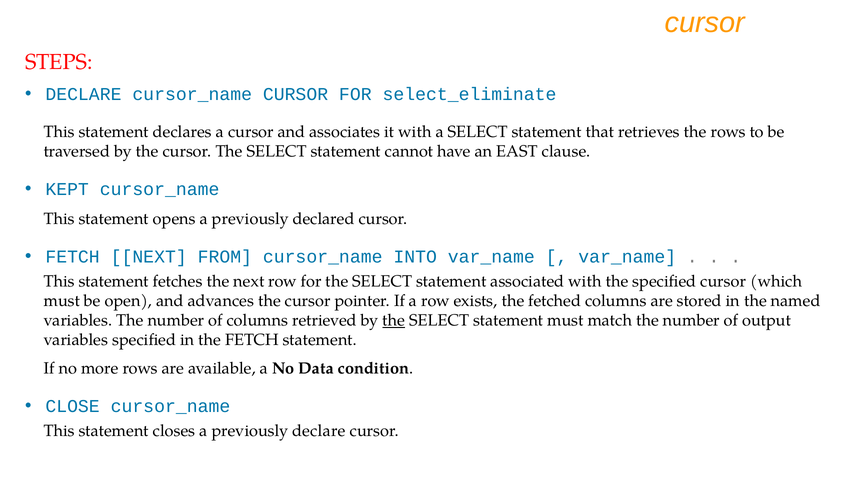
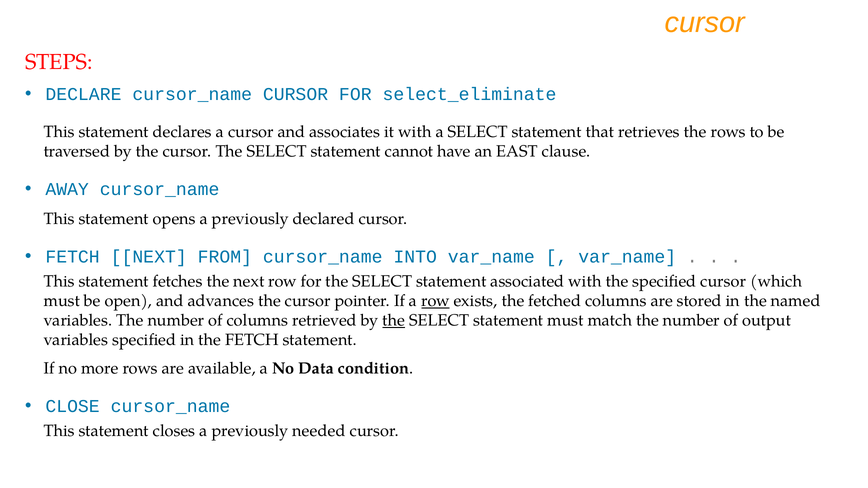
KEPT: KEPT -> AWAY
row at (436, 301) underline: none -> present
previously declare: declare -> needed
